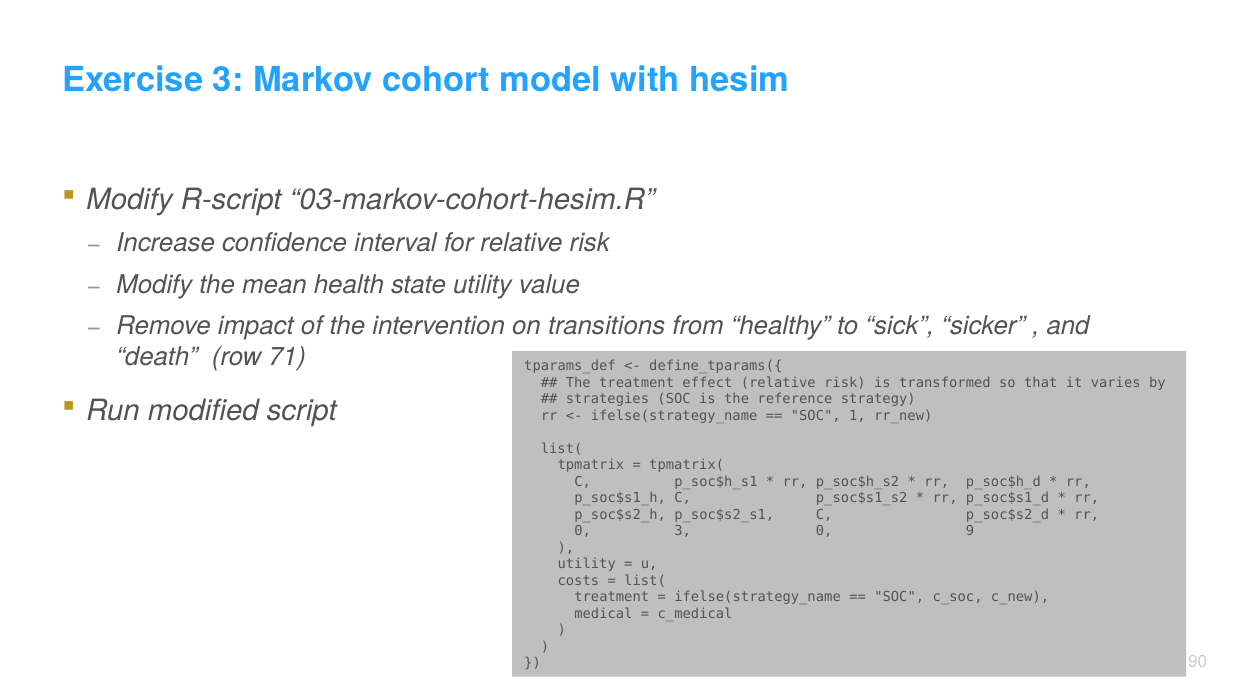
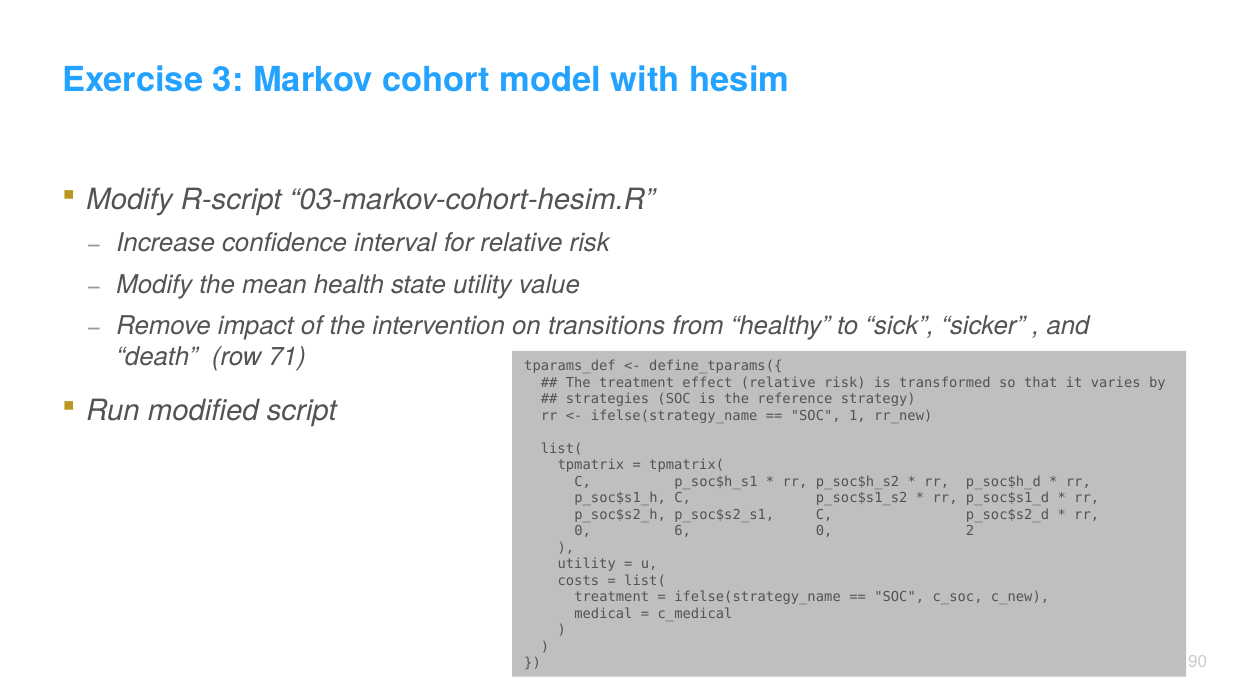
0 3: 3 -> 6
9: 9 -> 2
